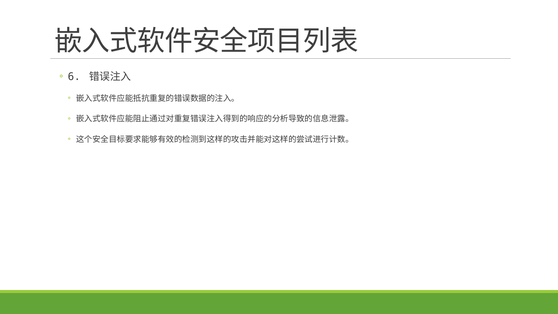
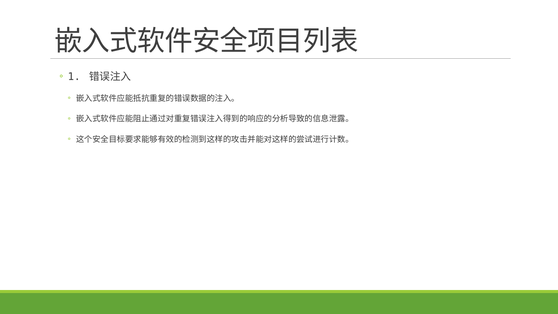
6: 6 -> 1
